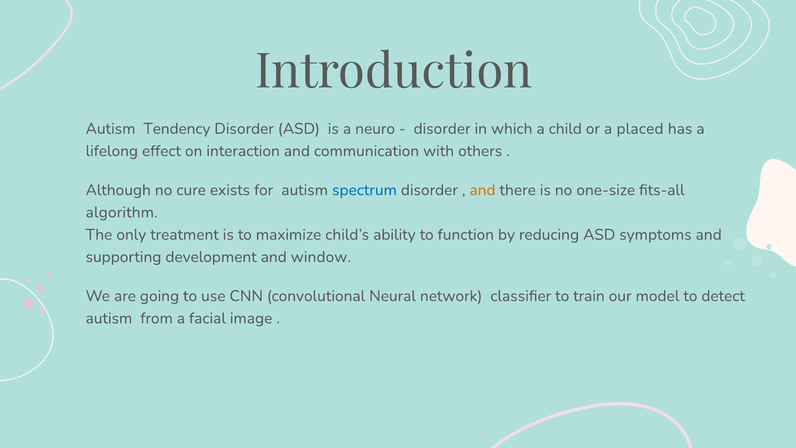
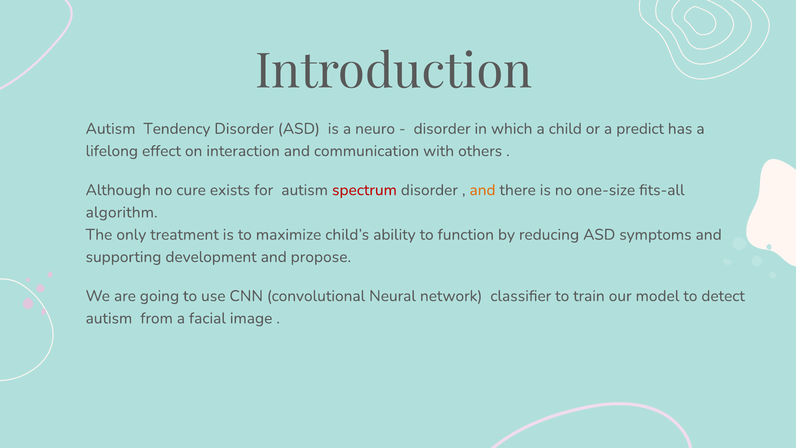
placed: placed -> predict
spectrum colour: blue -> red
window: window -> propose
